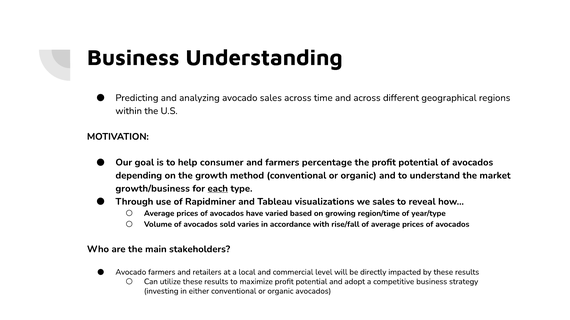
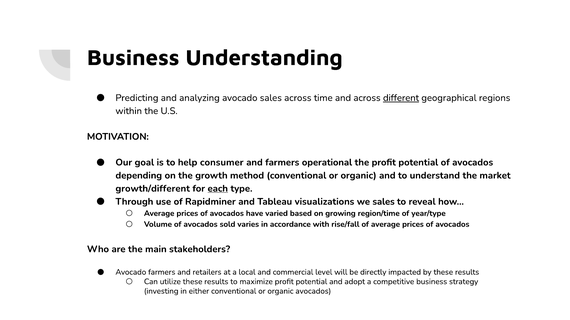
different underline: none -> present
percentage: percentage -> operational
growth/business: growth/business -> growth/different
